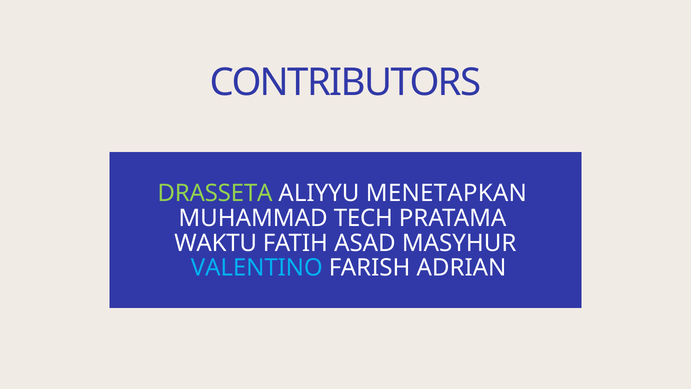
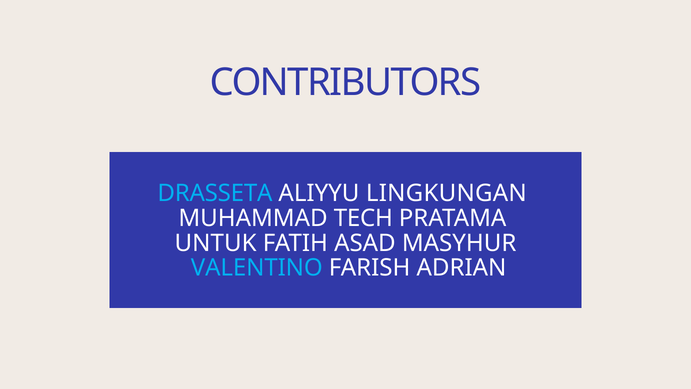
DRASSETA colour: light green -> light blue
MENETAPKAN: MENETAPKAN -> LINGKUNGAN
WAKTU: WAKTU -> UNTUK
